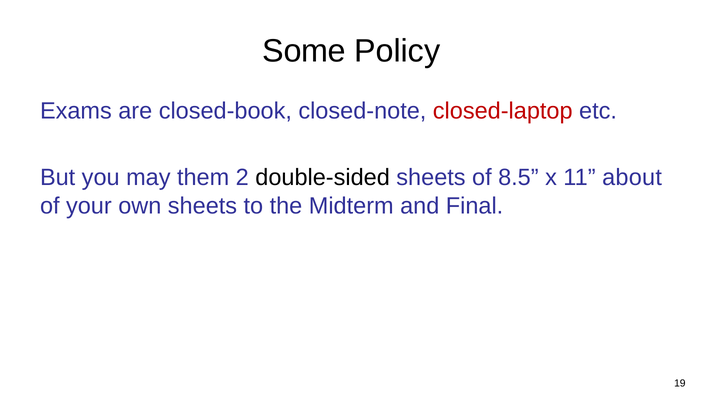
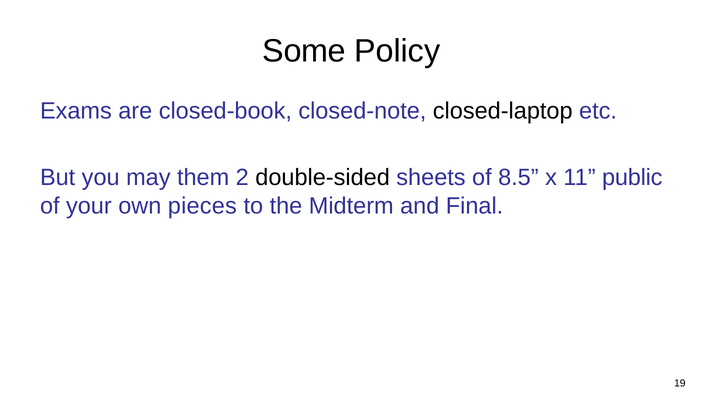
closed-laptop colour: red -> black
about: about -> public
own sheets: sheets -> pieces
